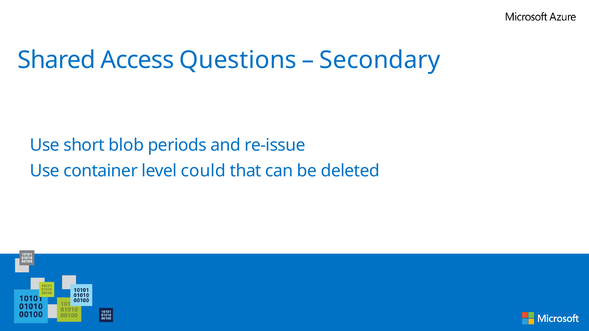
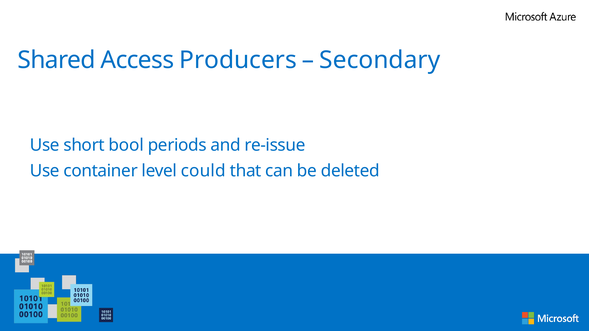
Questions: Questions -> Producers
blob: blob -> bool
